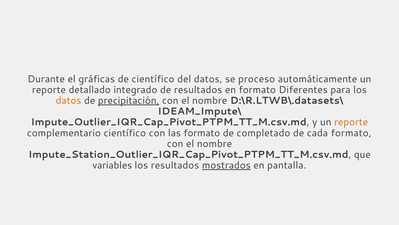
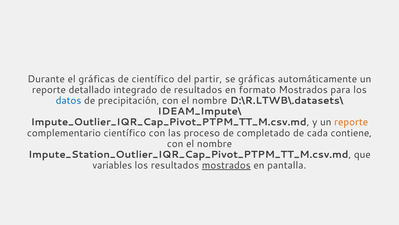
del datos: datos -> partir
se proceso: proceso -> gráficas
formato Diferentes: Diferentes -> Mostrados
datos at (69, 100) colour: orange -> blue
precipitación underline: present -> none
las formato: formato -> proceso
cada formato: formato -> contiene
